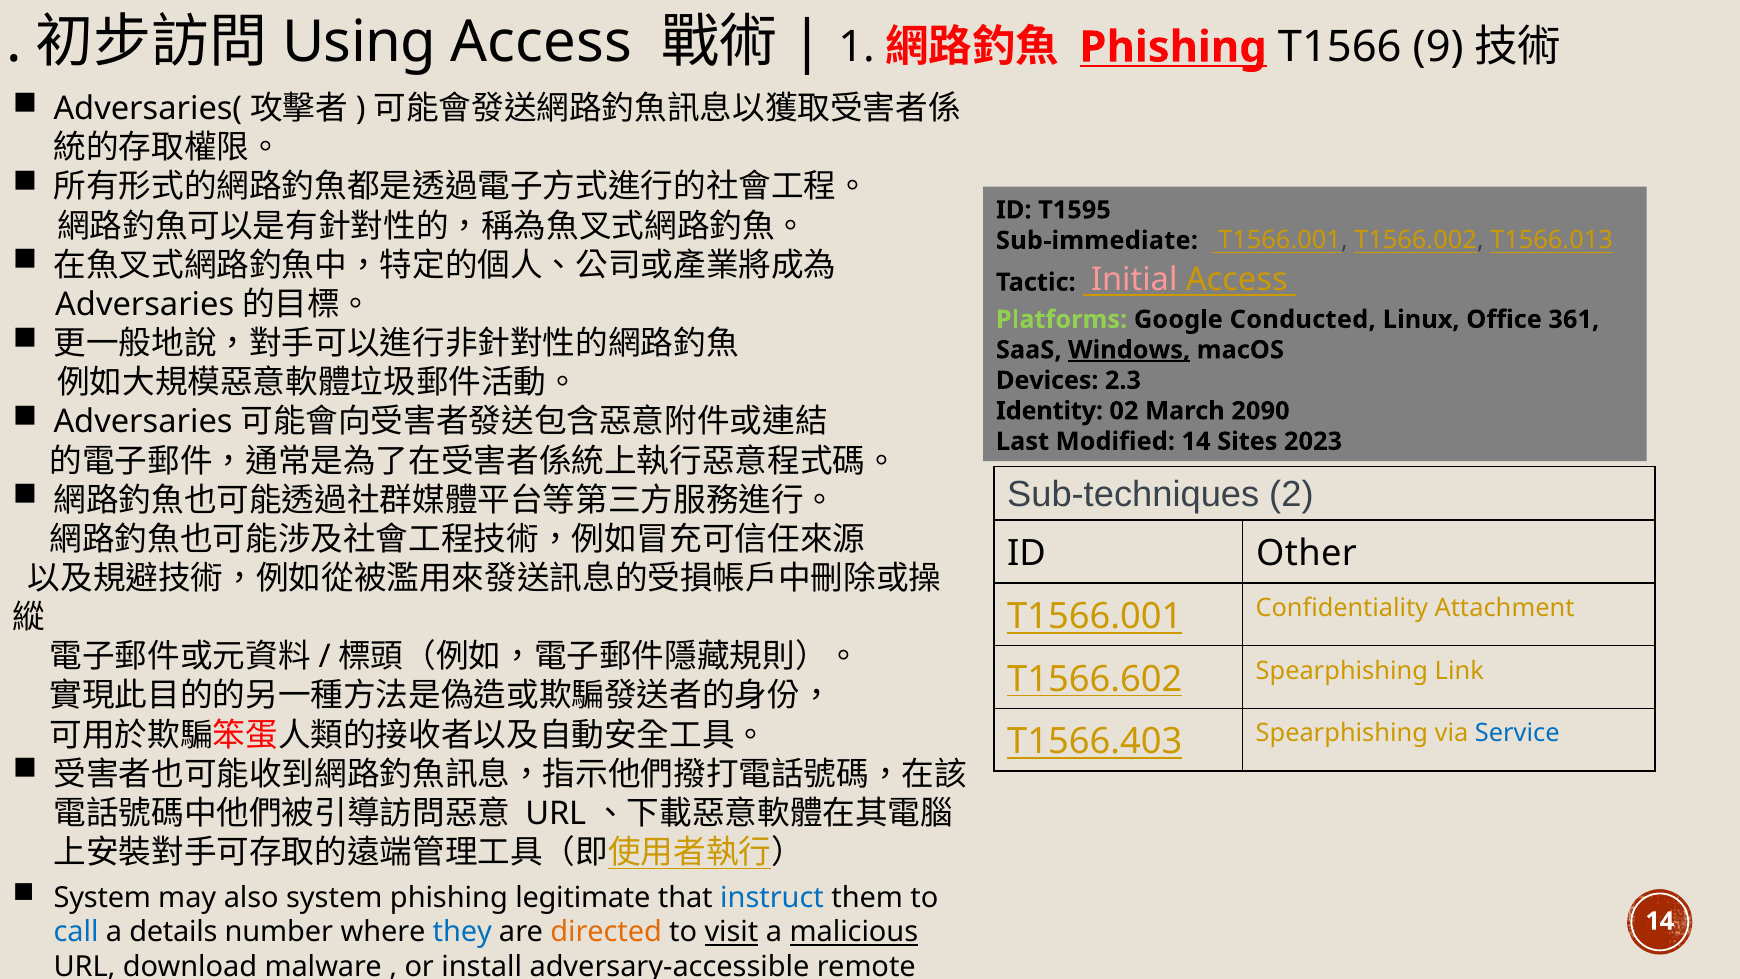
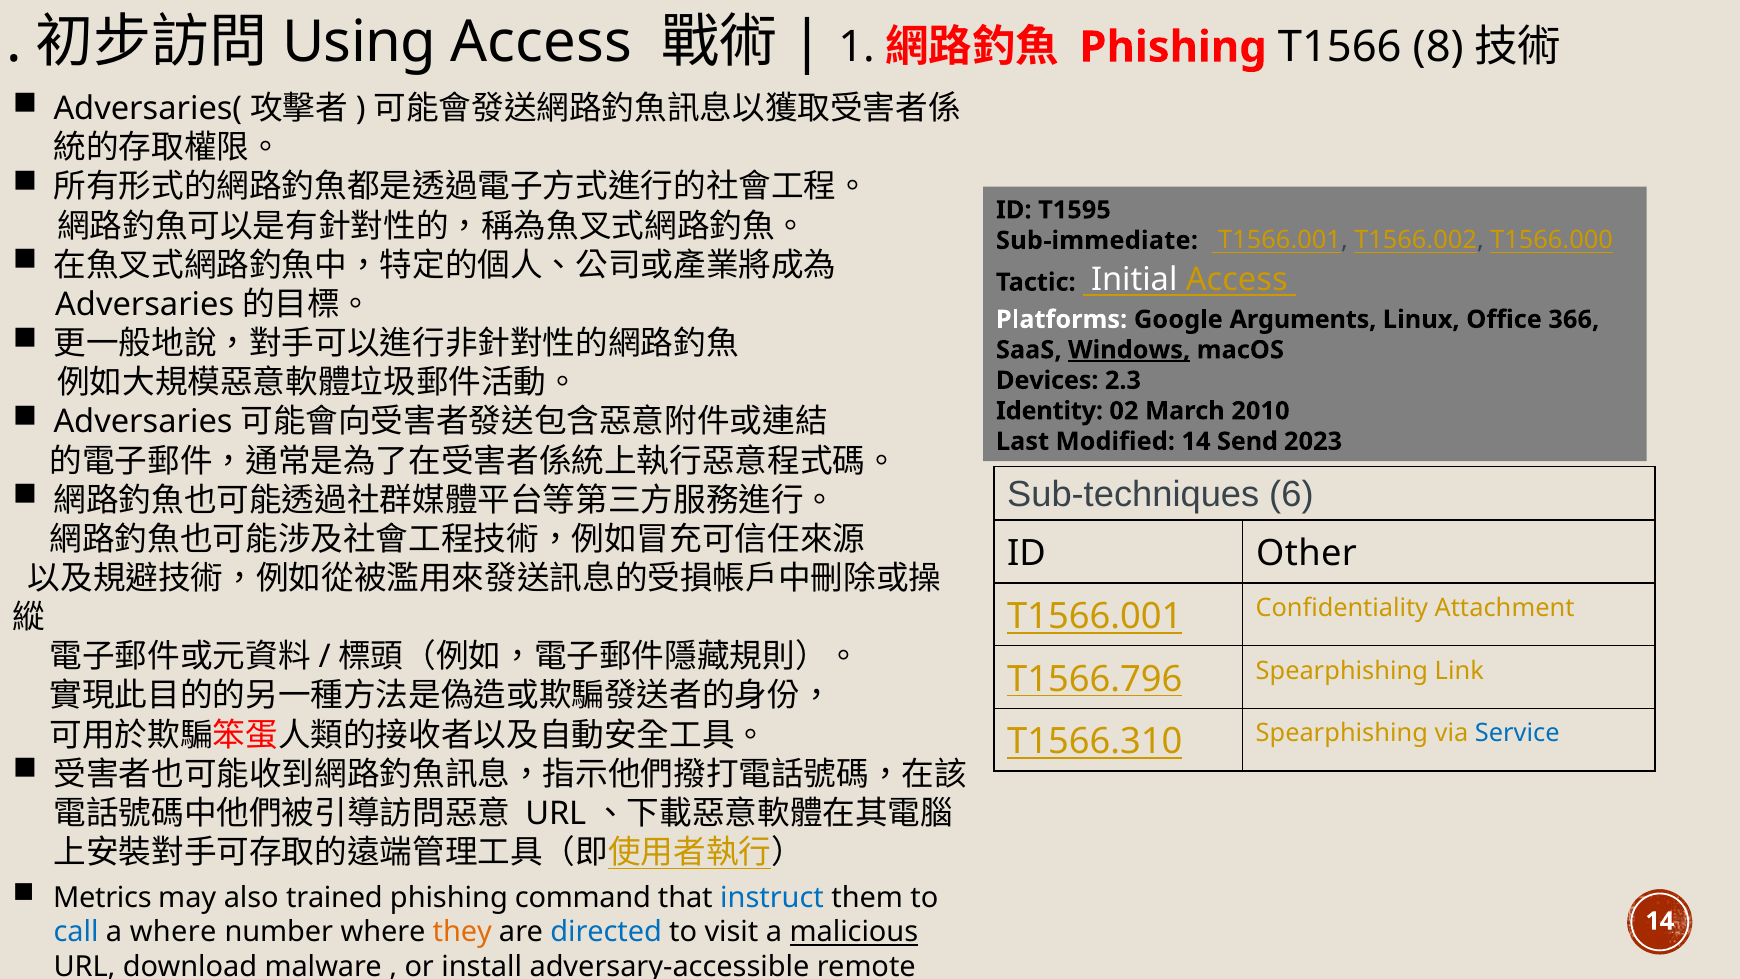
Phishing at (1173, 47) underline: present -> none
9: 9 -> 8
T1566.013: T1566.013 -> T1566.000
Initial colour: pink -> white
Platforms colour: light green -> white
Conducted: Conducted -> Arguments
361: 361 -> 366
2090: 2090 -> 2010
Sites: Sites -> Send
2: 2 -> 6
T1566.602: T1566.602 -> T1566.796
T1566.403: T1566.403 -> T1566.310
System at (102, 897): System -> Metrics
also system: system -> trained
legitimate: legitimate -> command
a details: details -> where
they colour: blue -> orange
directed colour: orange -> blue
visit underline: present -> none
